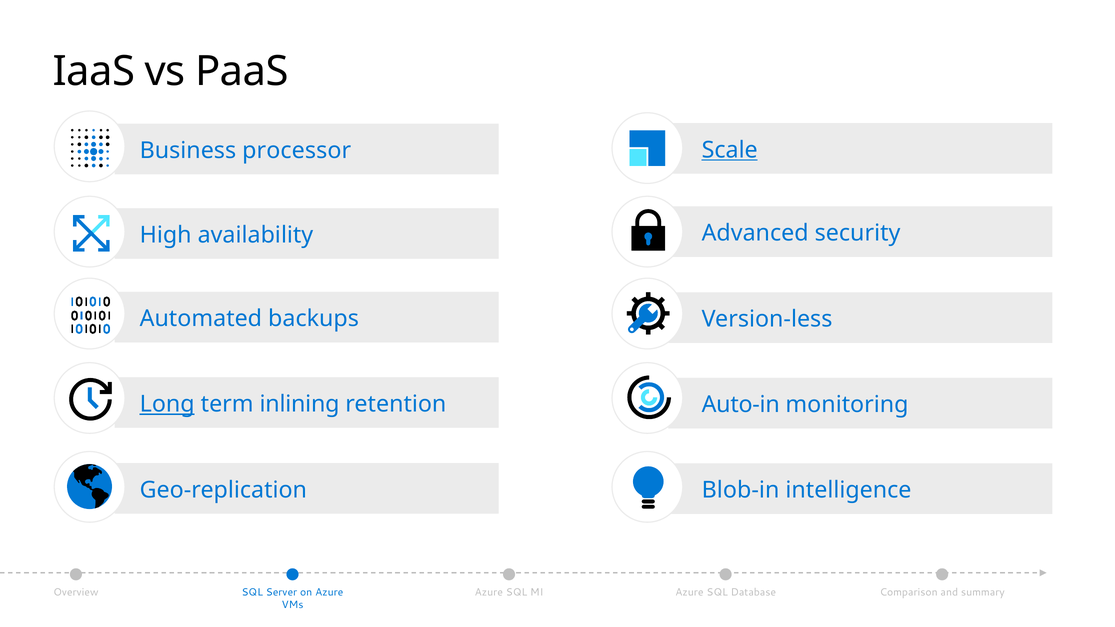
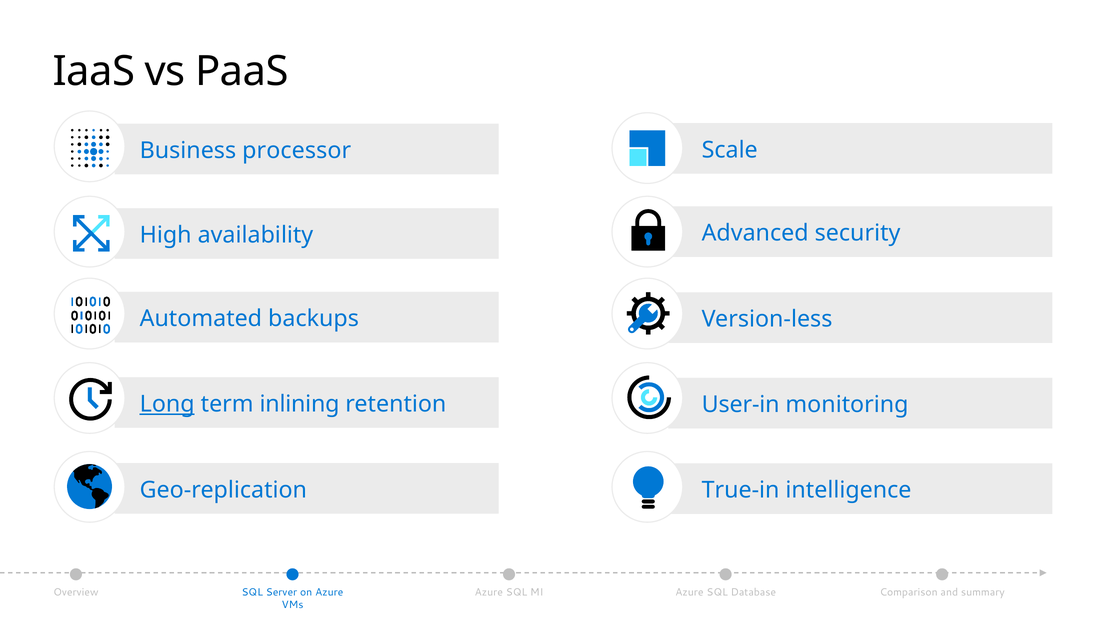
Scale underline: present -> none
Auto-in: Auto-in -> User-in
Blob-in: Blob-in -> True-in
